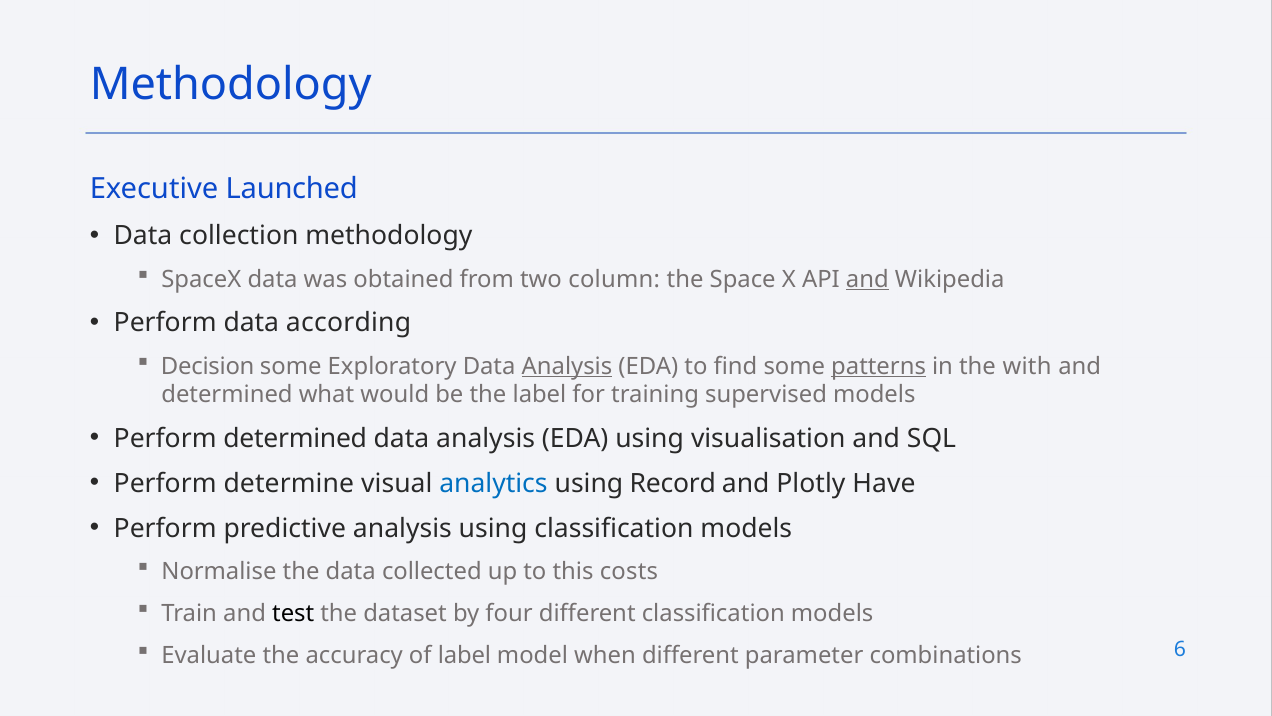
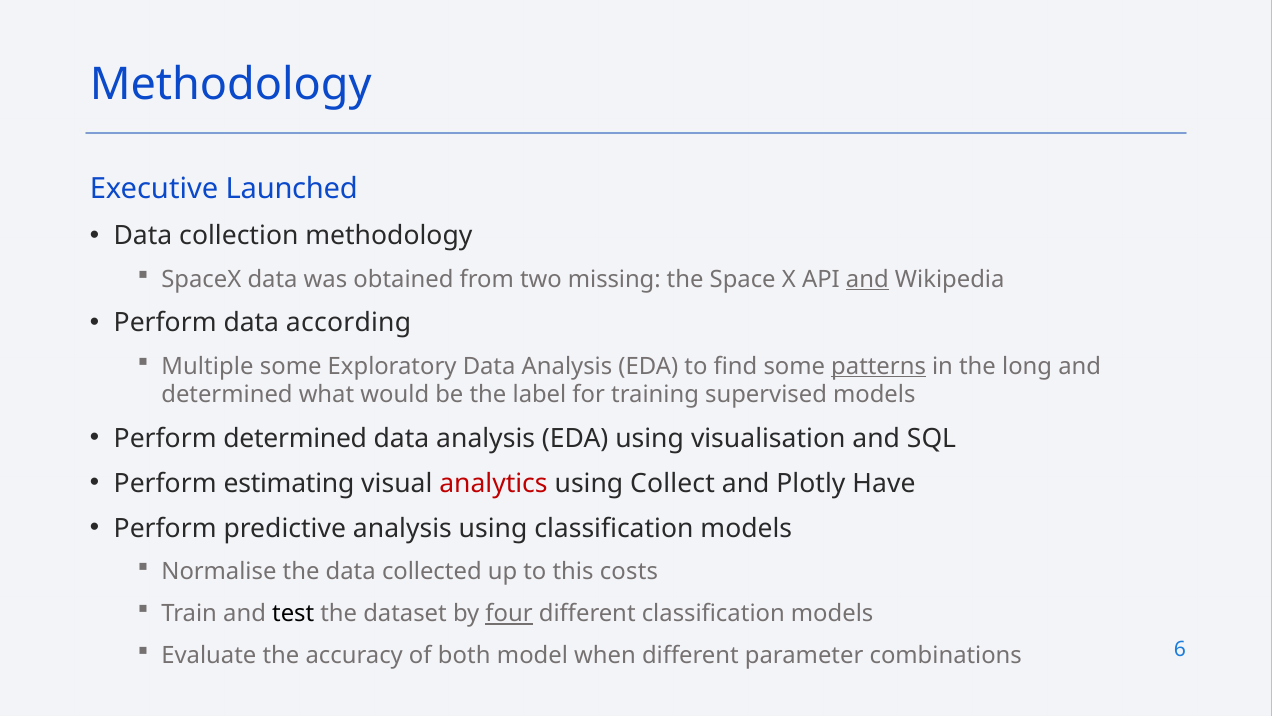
column: column -> missing
Decision: Decision -> Multiple
Analysis at (567, 366) underline: present -> none
with: with -> long
determine: determine -> estimating
analytics colour: blue -> red
Record: Record -> Collect
four underline: none -> present
of label: label -> both
